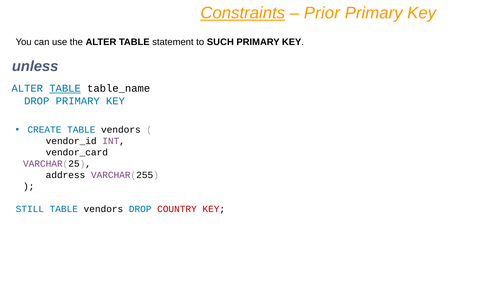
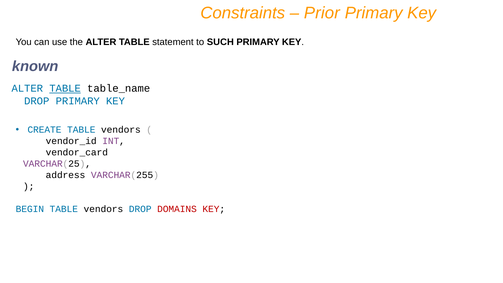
Constraints underline: present -> none
unless: unless -> known
STILL: STILL -> BEGIN
COUNTRY: COUNTRY -> DOMAINS
